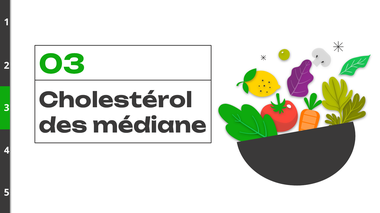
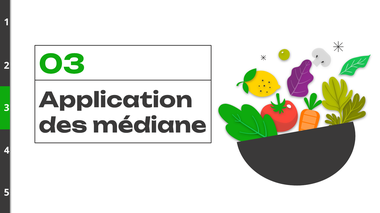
Cholestérol: Cholestérol -> Application
